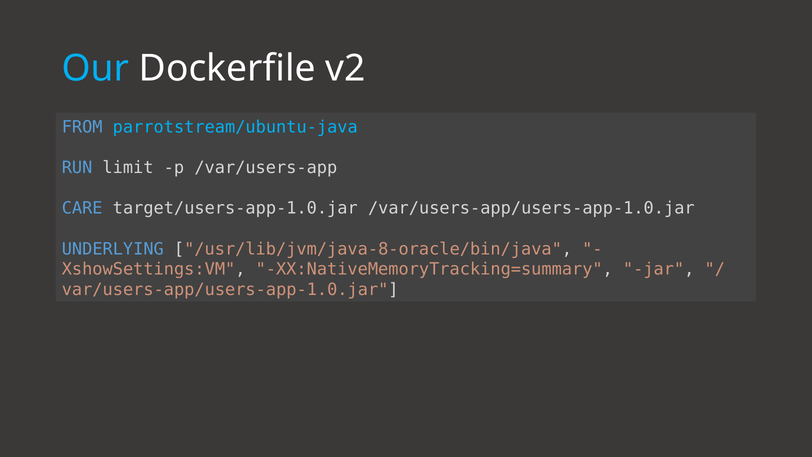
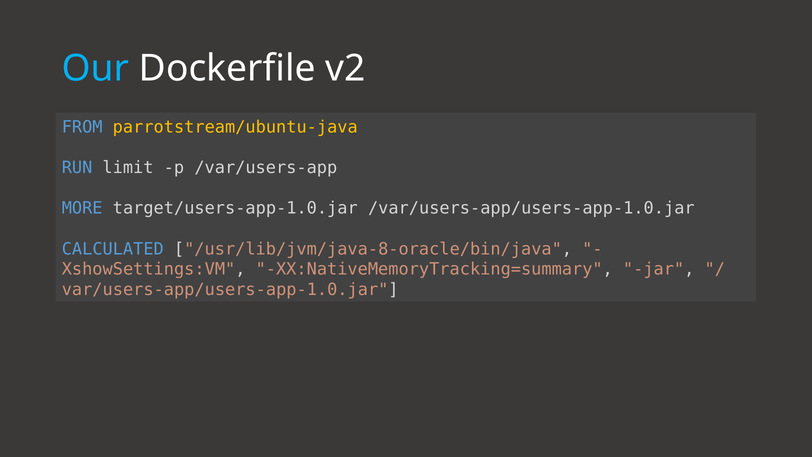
parrotstream/ubuntu-java colour: light blue -> yellow
CARE: CARE -> MORE
UNDERLYING: UNDERLYING -> CALCULATED
